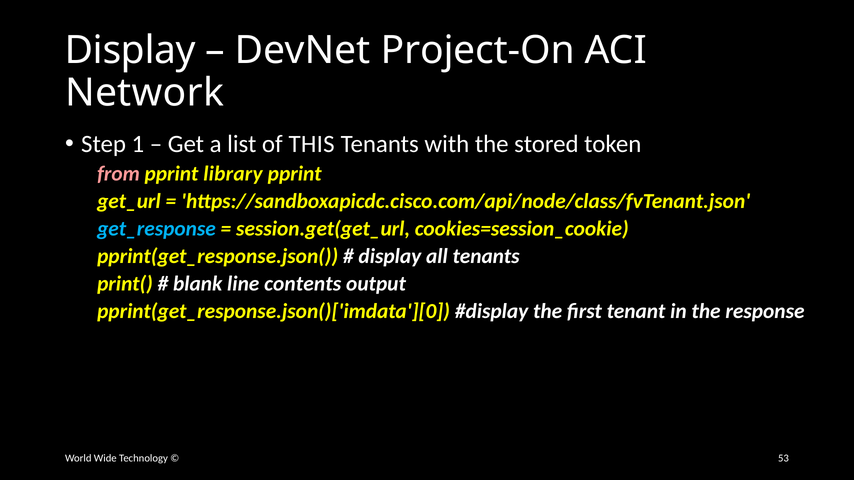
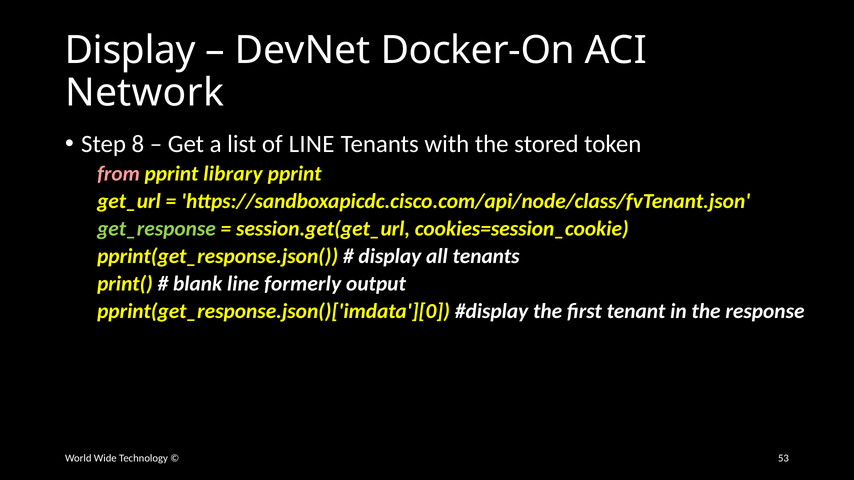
Project-On: Project-On -> Docker-On
1: 1 -> 8
of THIS: THIS -> LINE
get_response colour: light blue -> light green
contents: contents -> formerly
